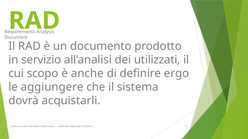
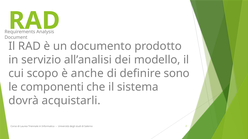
utilizzati: utilizzati -> modello
ergo: ergo -> sono
aggiungere: aggiungere -> componenti
